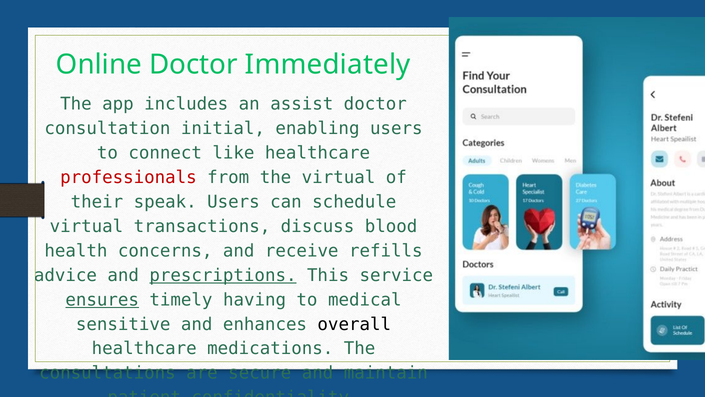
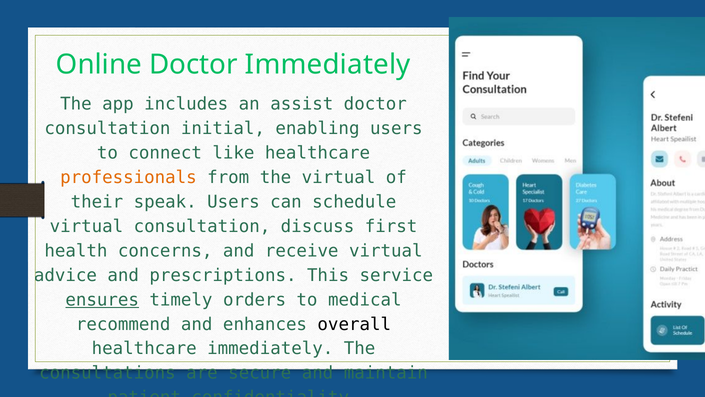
professionals colour: red -> orange
virtual transactions: transactions -> consultation
blood: blood -> first
receive refills: refills -> virtual
prescriptions underline: present -> none
having: having -> orders
sensitive: sensitive -> recommend
healthcare medications: medications -> immediately
